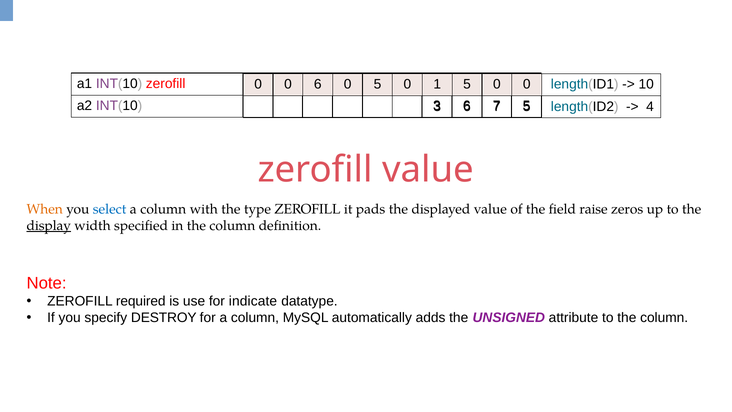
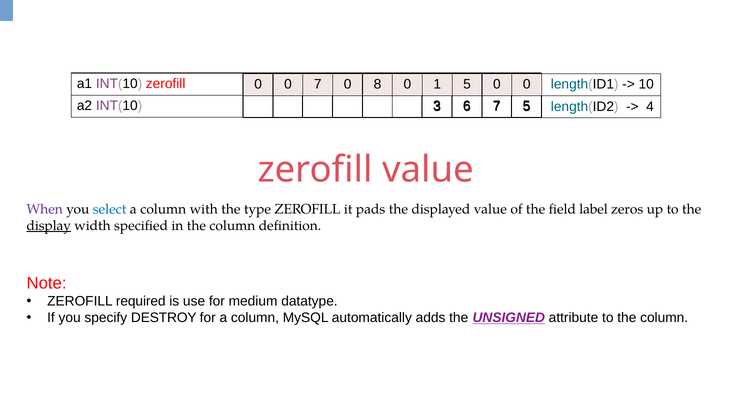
0 6: 6 -> 7
0 5: 5 -> 8
When colour: orange -> purple
raise: raise -> label
indicate: indicate -> medium
UNSIGNED underline: none -> present
